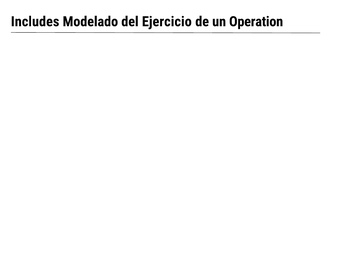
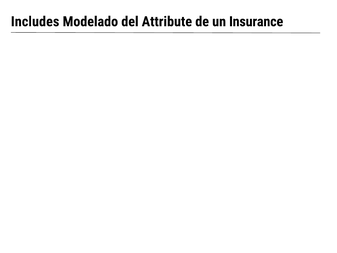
Ejercicio: Ejercicio -> Attribute
Operation: Operation -> Insurance
